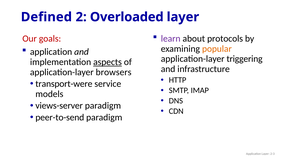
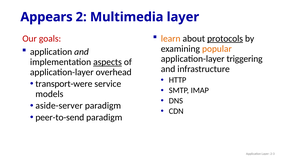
Defined: Defined -> Appears
Overloaded: Overloaded -> Multimedia
learn colour: purple -> orange
protocols underline: none -> present
browsers: browsers -> overhead
views-server: views-server -> aside-server
